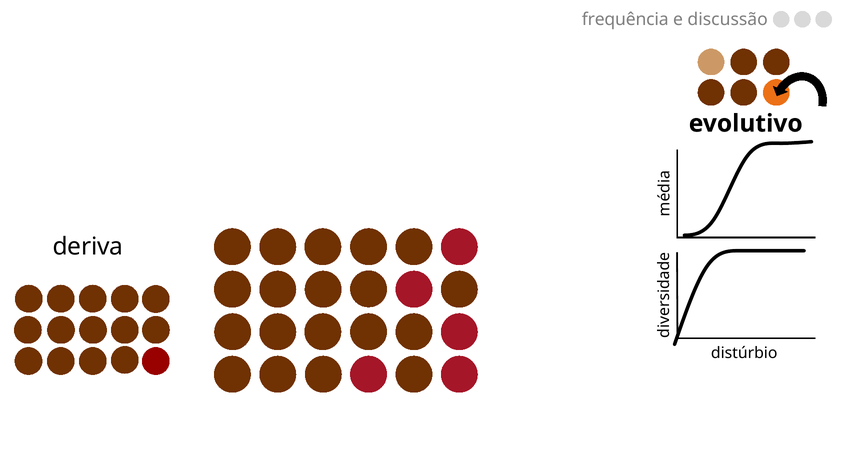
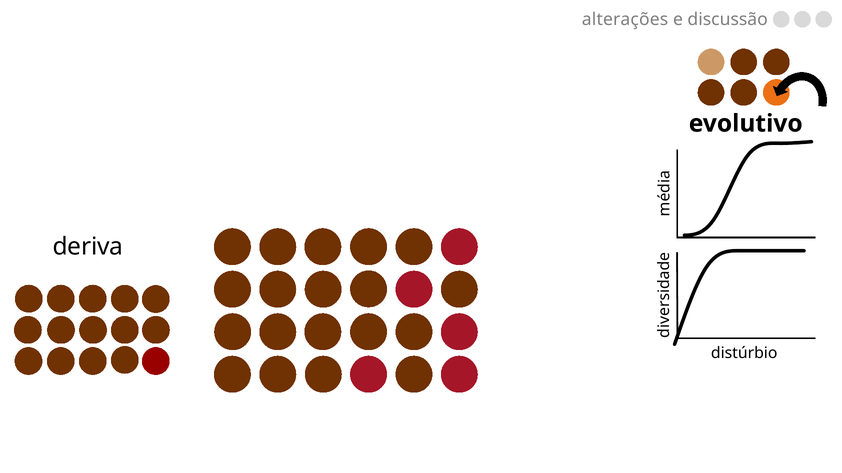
frequência: frequência -> alterações
